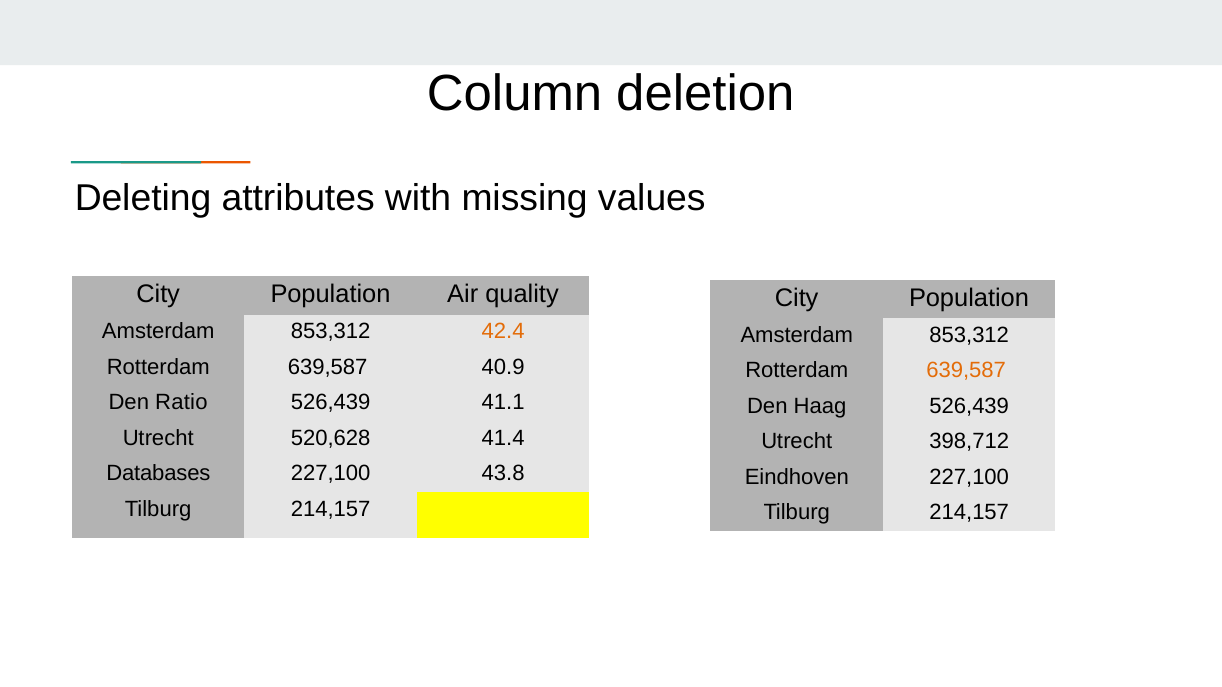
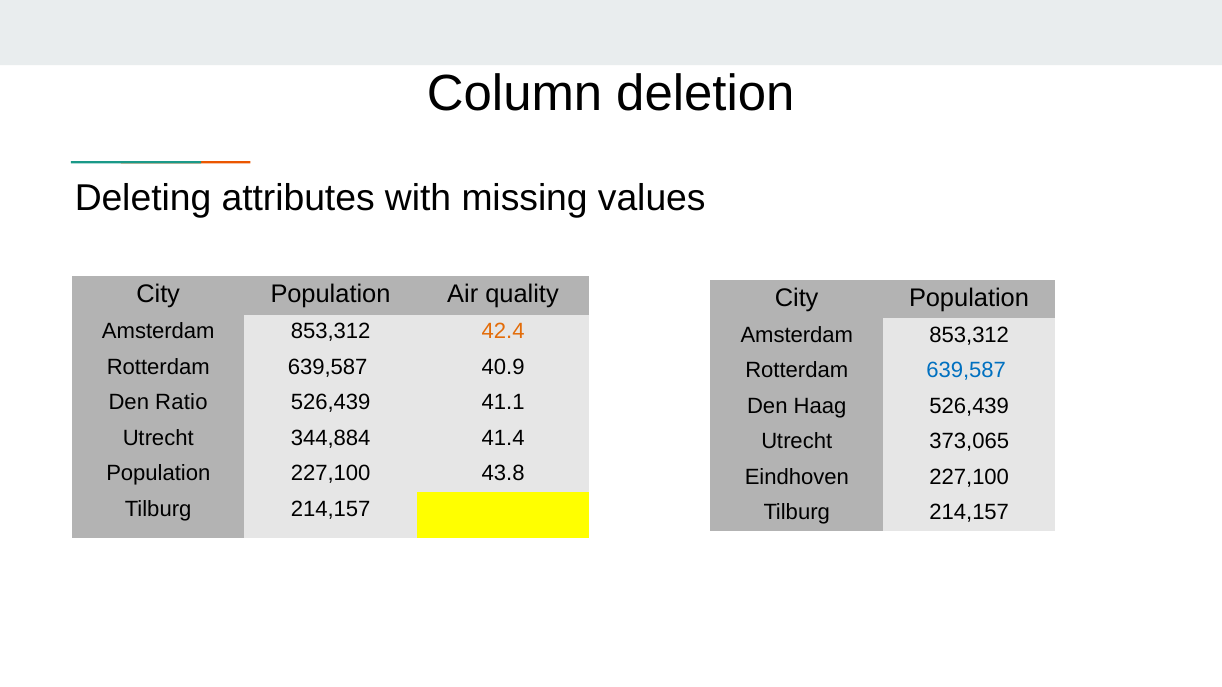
639,587 at (966, 371) colour: orange -> blue
520,628: 520,628 -> 344,884
398,712: 398,712 -> 373,065
Databases at (158, 474): Databases -> Population
